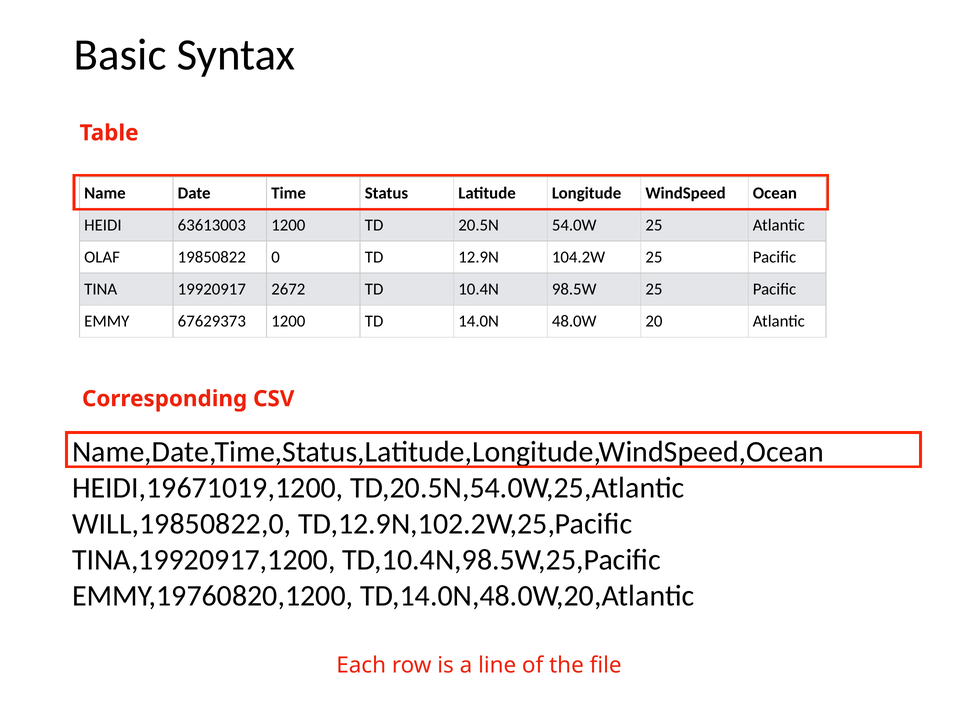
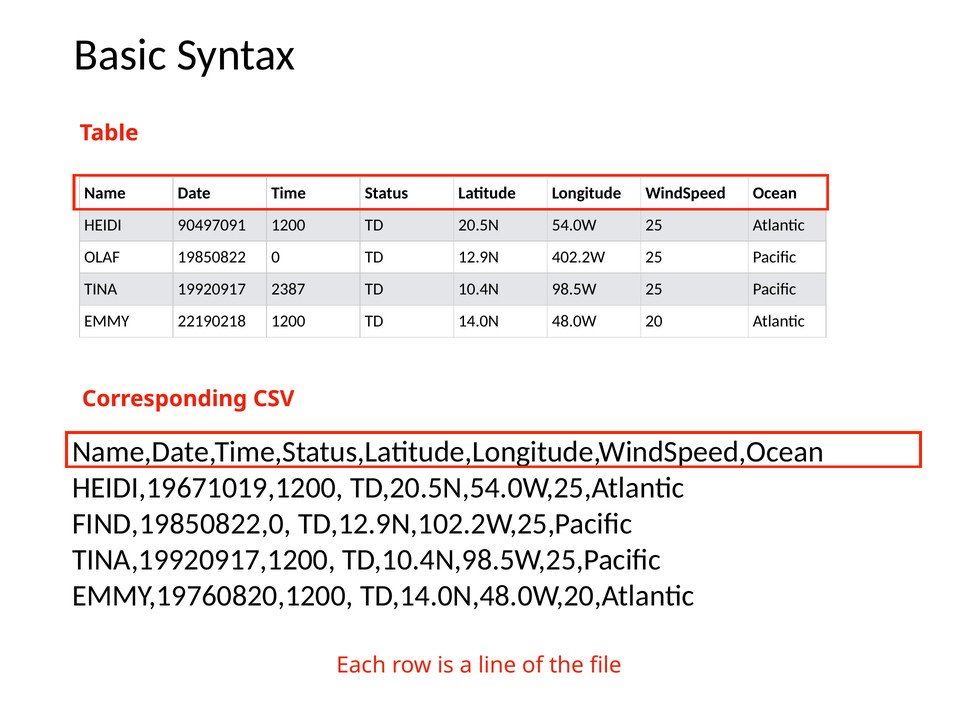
63613003: 63613003 -> 90497091
104.2W: 104.2W -> 402.2W
2672: 2672 -> 2387
67629373: 67629373 -> 22190218
WILL,19850822,0: WILL,19850822,0 -> FIND,19850822,0
